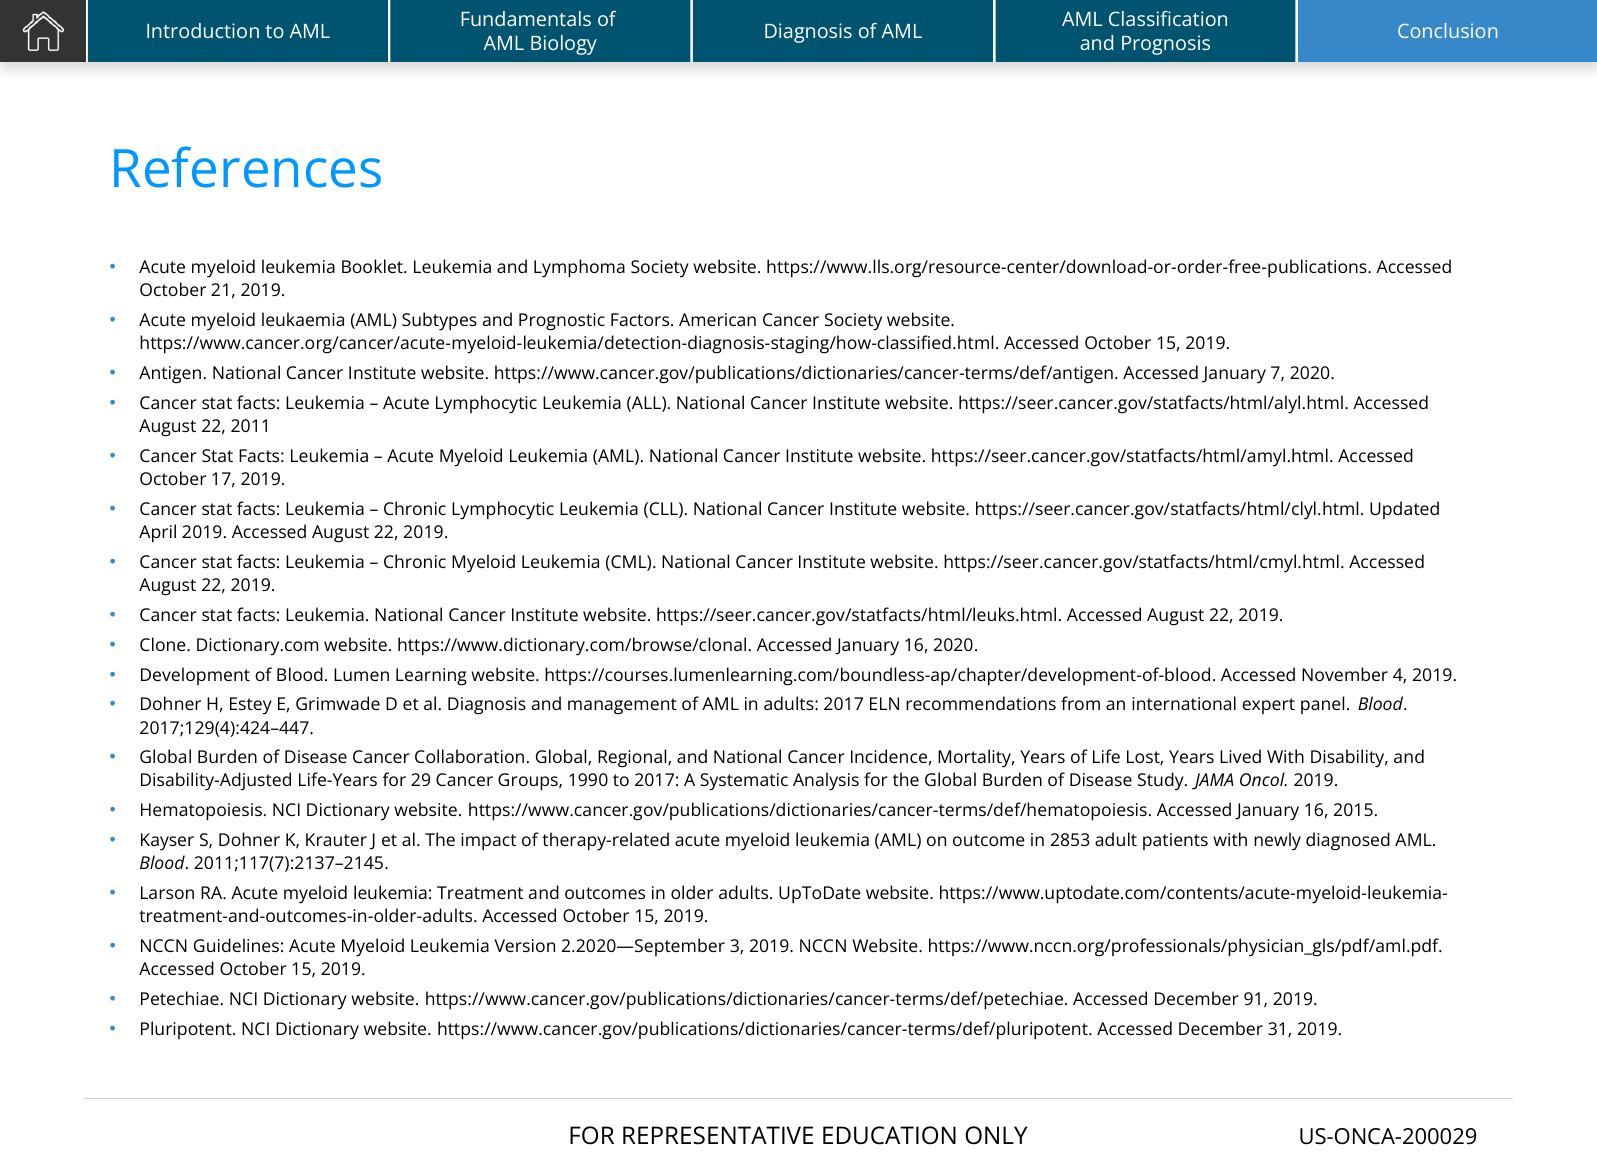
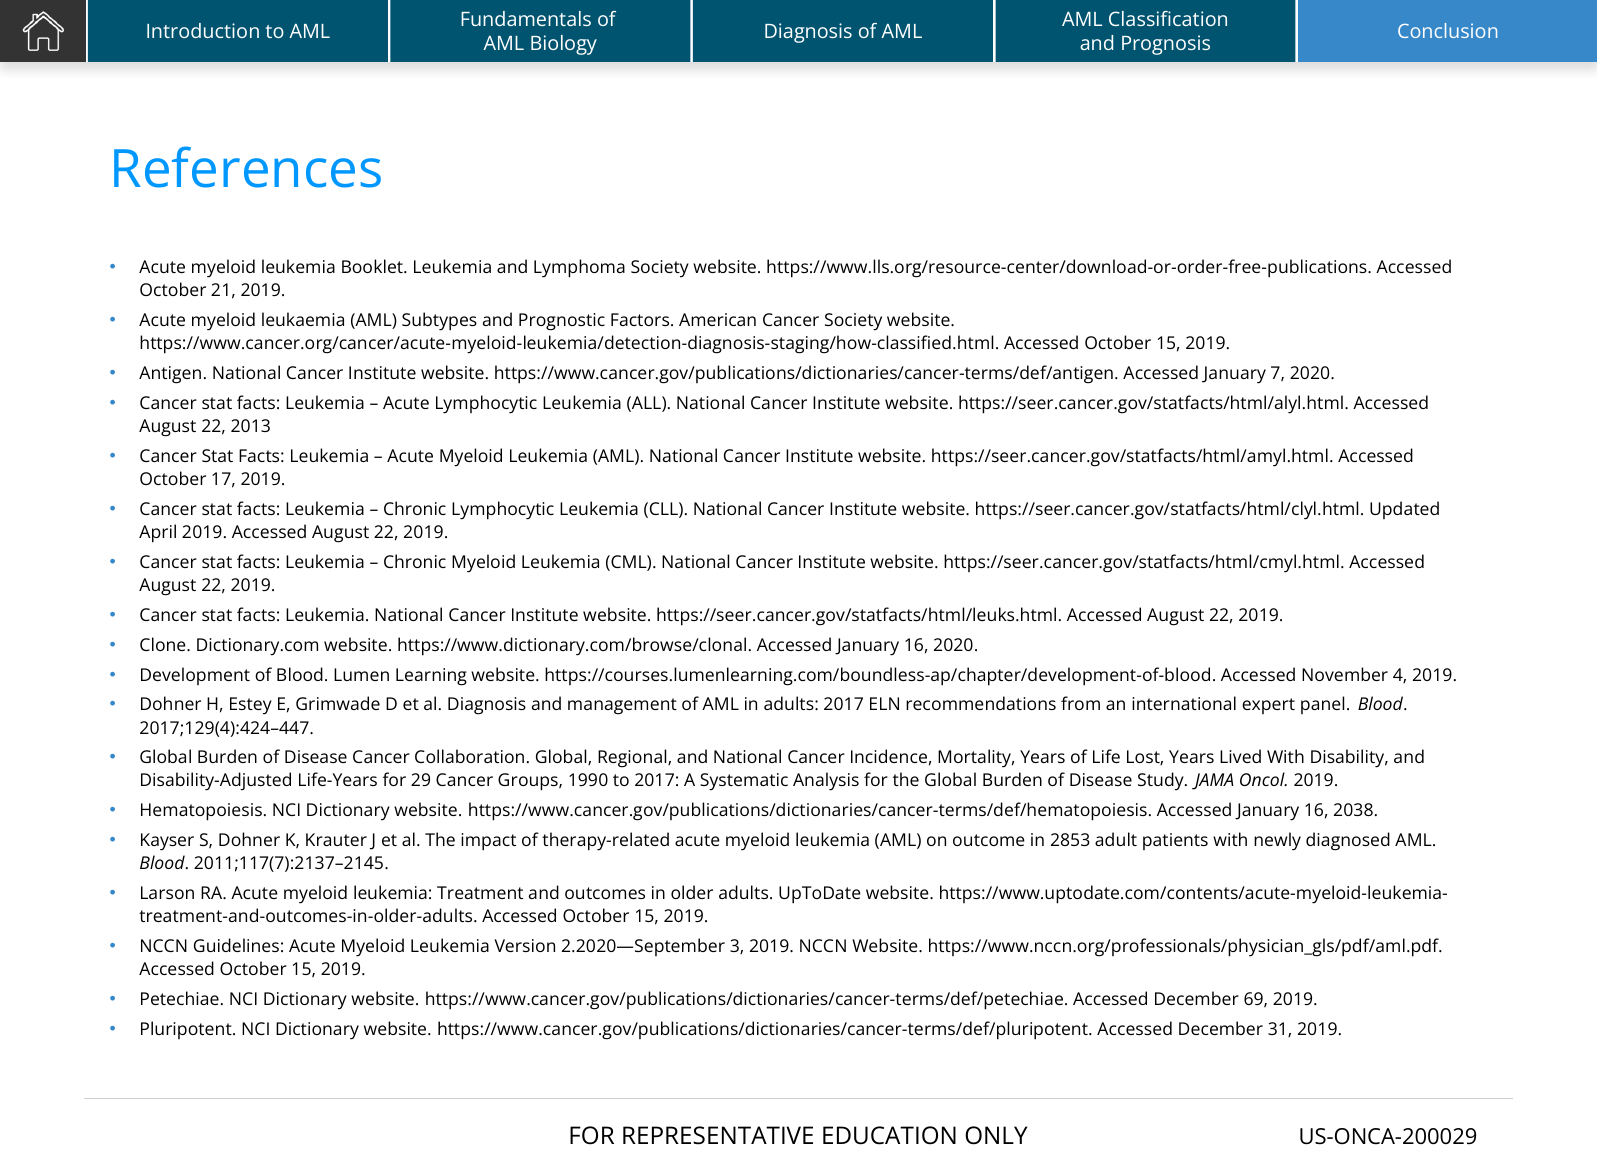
2011: 2011 -> 2013
2015: 2015 -> 2038
91: 91 -> 69
